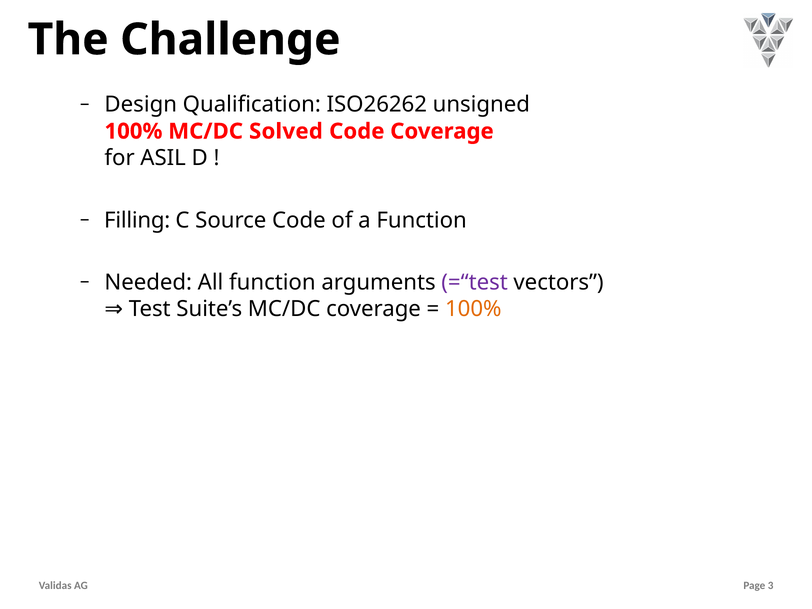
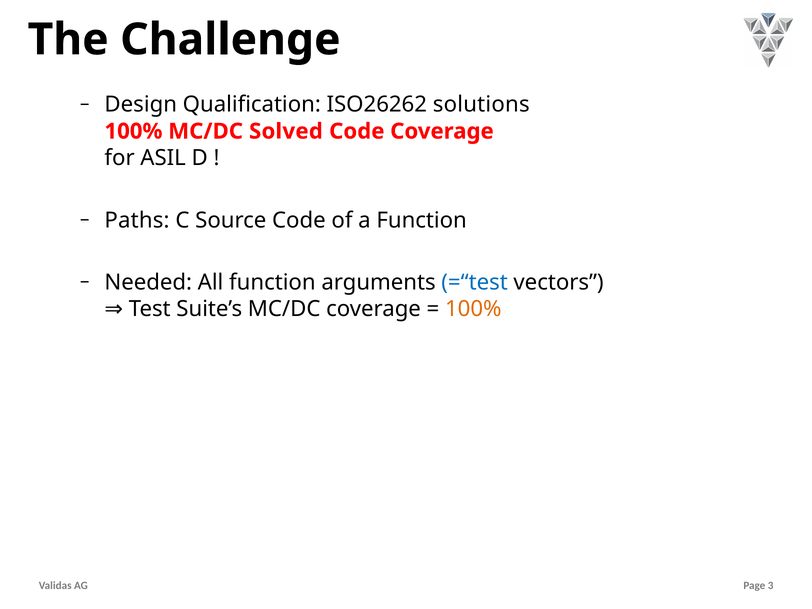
unsigned: unsigned -> solutions
Filling: Filling -> Paths
=“test colour: purple -> blue
